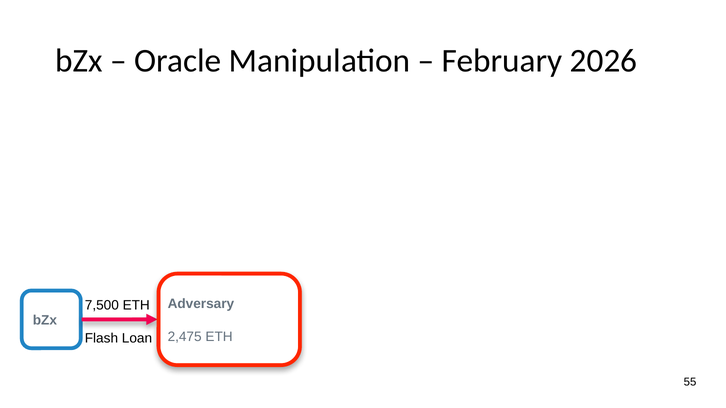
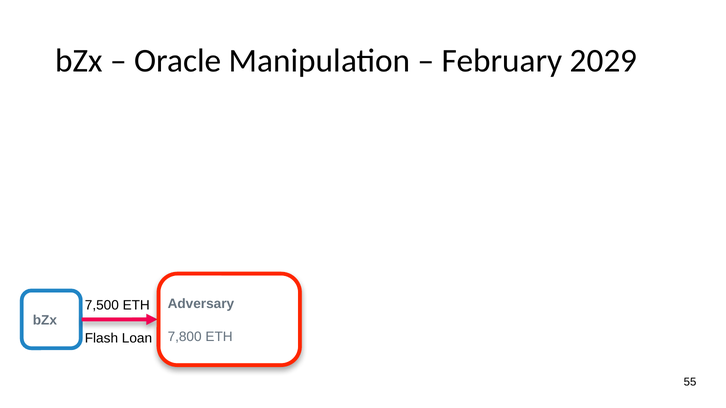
2026: 2026 -> 2029
2,475: 2,475 -> 7,800
